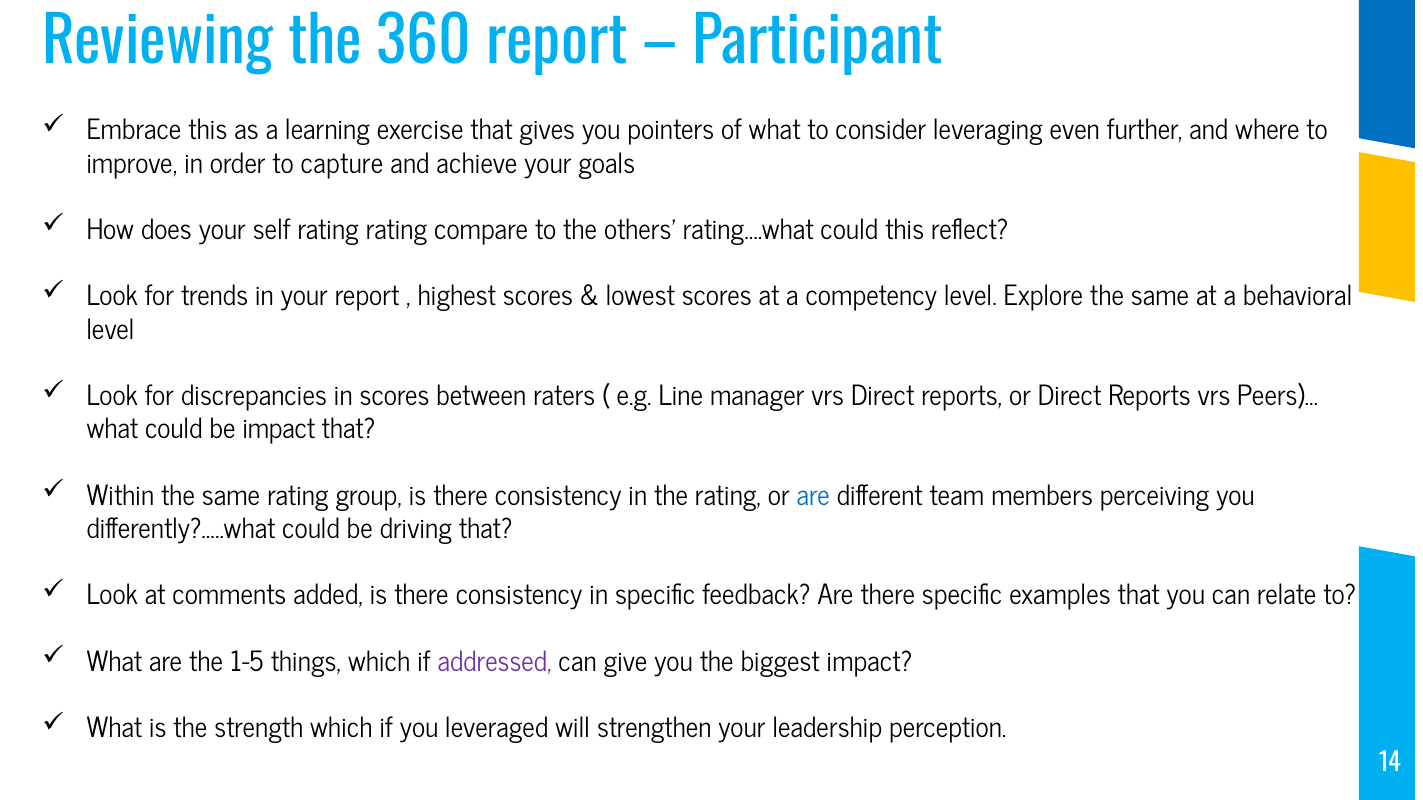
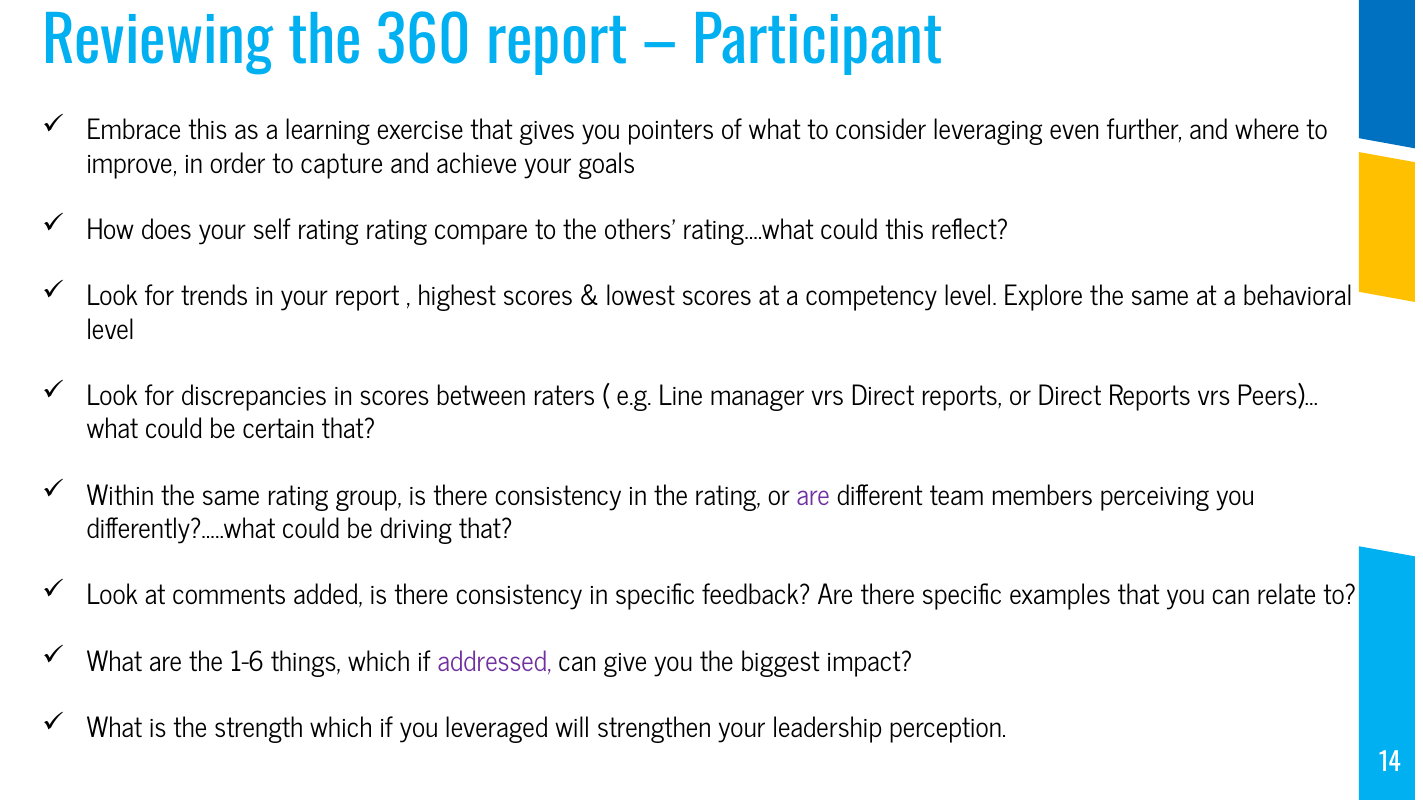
be impact: impact -> certain
are at (813, 496) colour: blue -> purple
1-5: 1-5 -> 1-6
